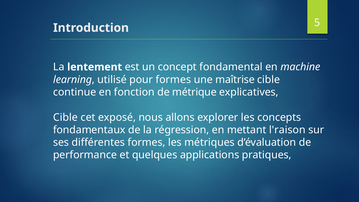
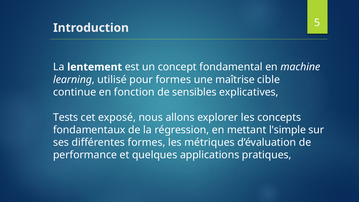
métrique: métrique -> sensibles
Cible at (66, 117): Cible -> Tests
l'raison: l'raison -> l'simple
